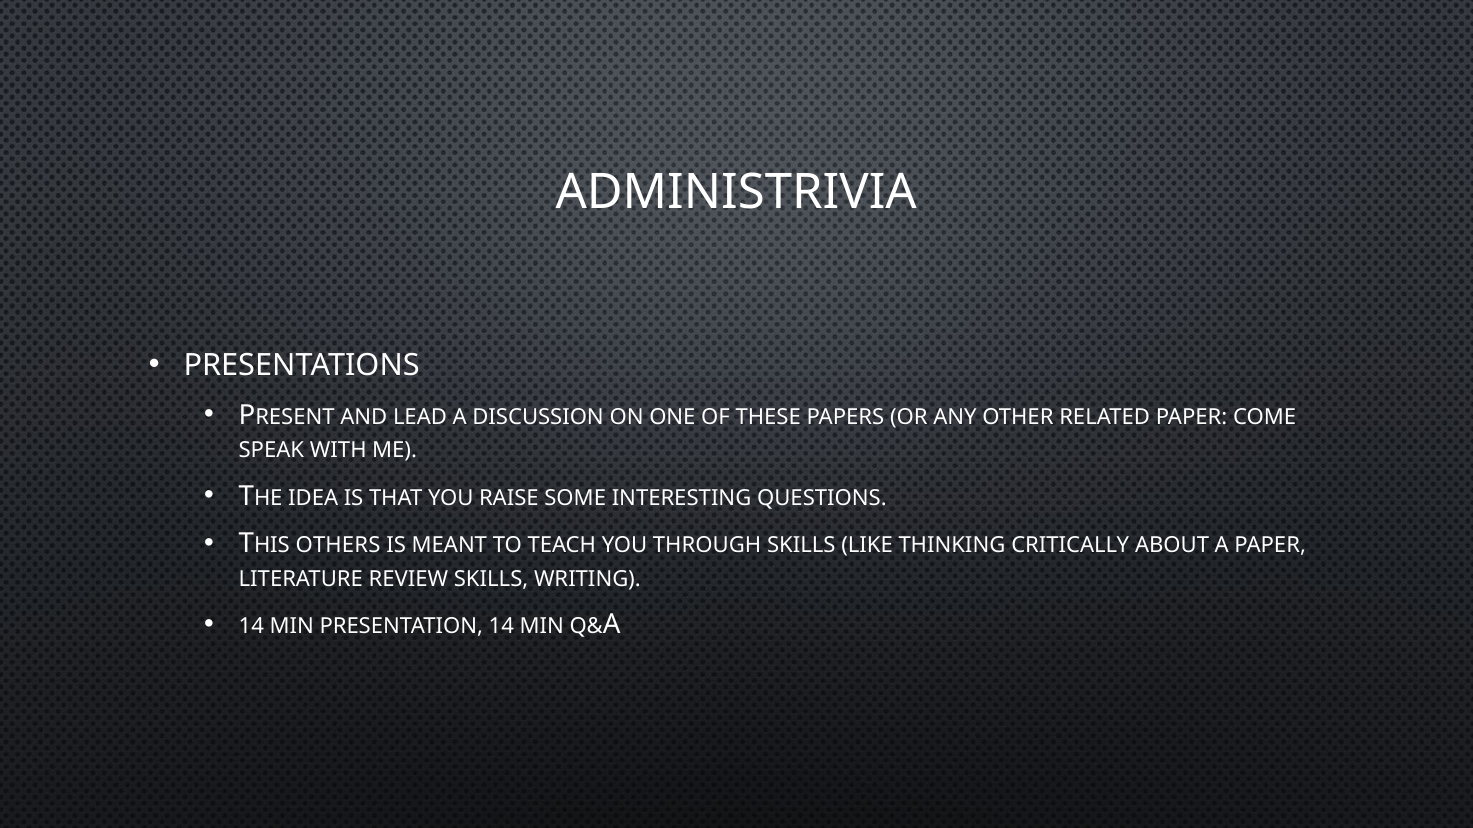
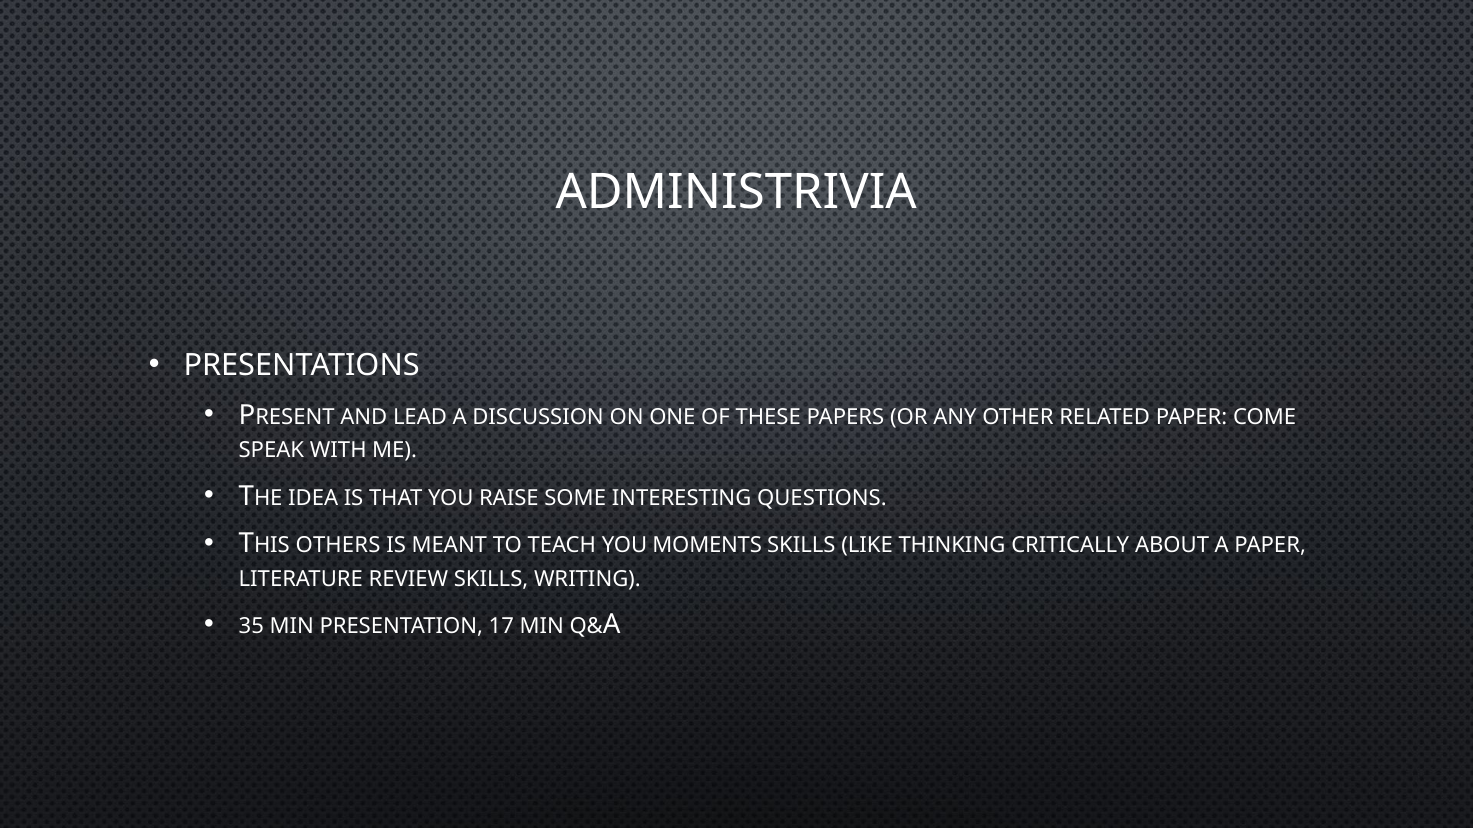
THROUGH: THROUGH -> MOMENTS
14 at (251, 627): 14 -> 35
PRESENTATION 14: 14 -> 17
